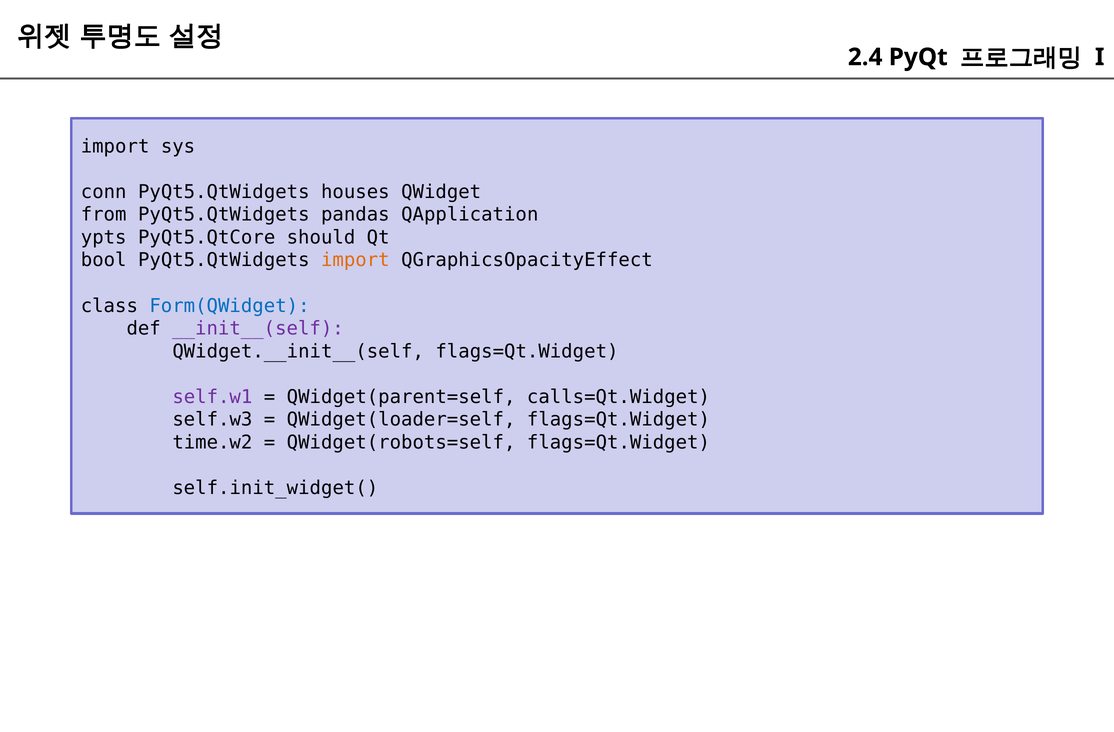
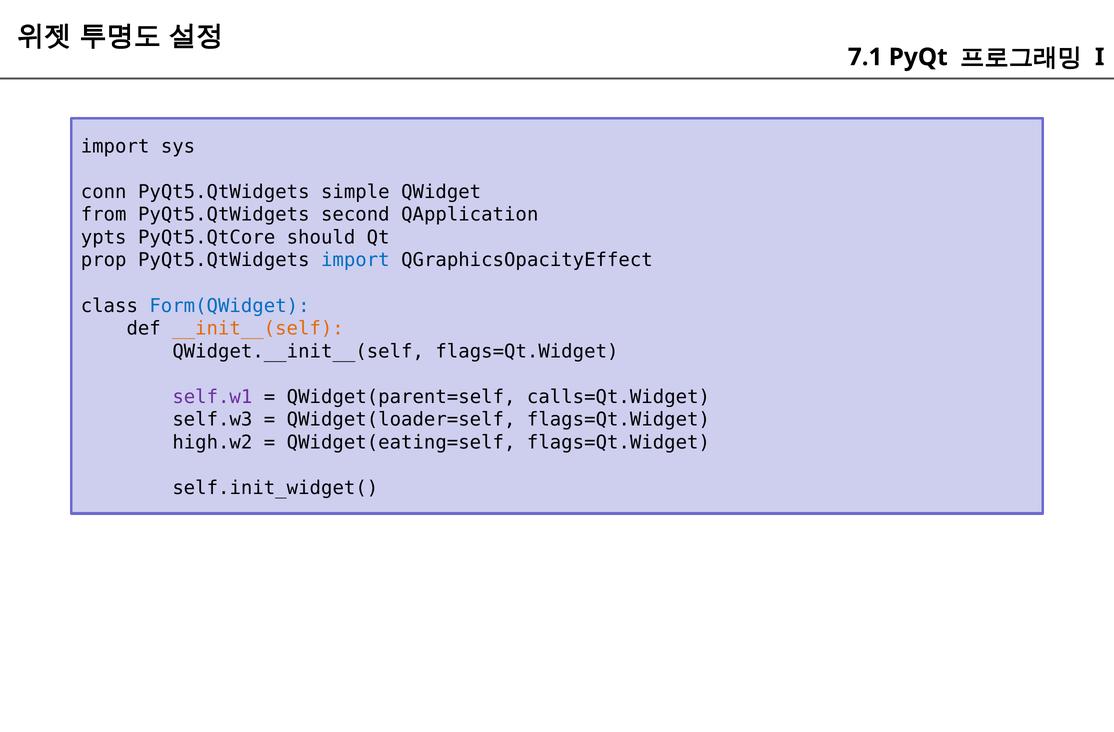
2.4: 2.4 -> 7.1
houses: houses -> simple
pandas: pandas -> second
bool: bool -> prop
import at (355, 260) colour: orange -> blue
__init__(self colour: purple -> orange
time.w2: time.w2 -> high.w2
QWidget(robots=self: QWidget(robots=self -> QWidget(eating=self
